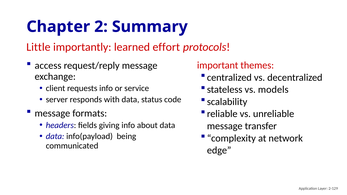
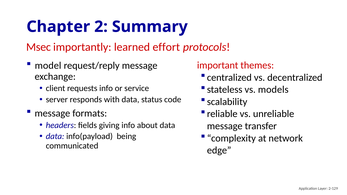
Little: Little -> Msec
access: access -> model
